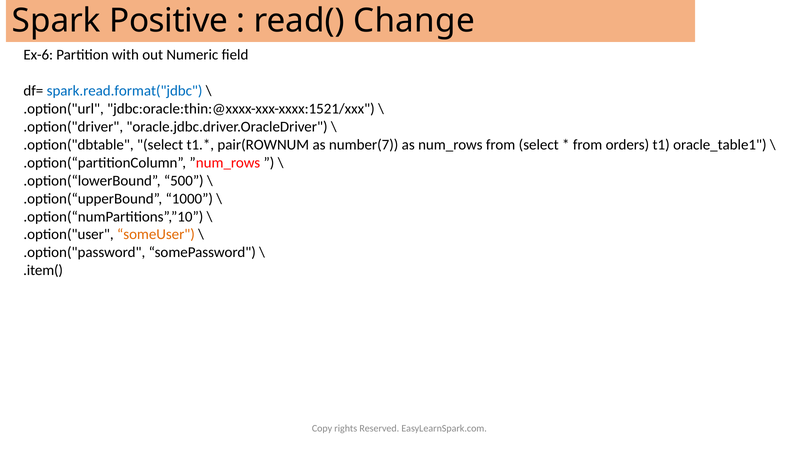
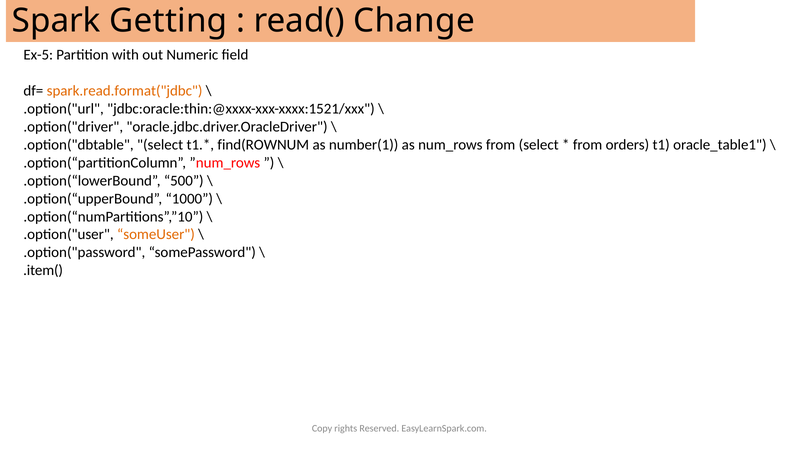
Positive: Positive -> Getting
Ex-6: Ex-6 -> Ex-5
spark.read.format("jdbc colour: blue -> orange
pair(ROWNUM: pair(ROWNUM -> find(ROWNUM
number(7: number(7 -> number(1
